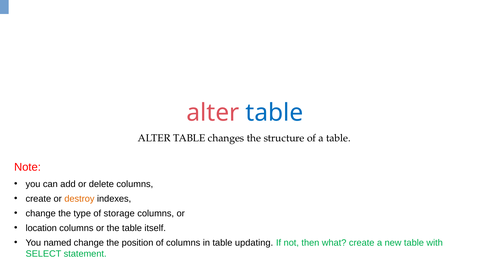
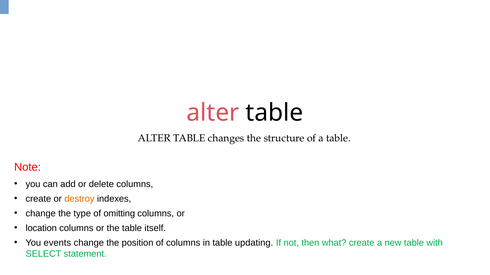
table at (275, 113) colour: blue -> black
storage: storage -> omitting
named: named -> events
